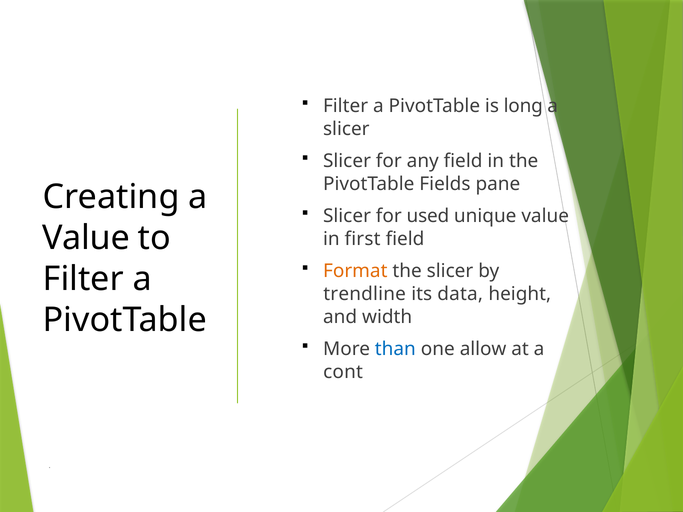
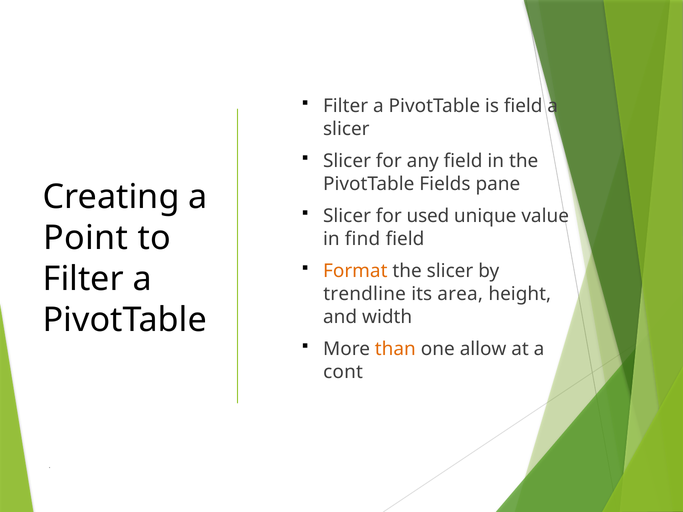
is long: long -> field
Value at (86, 238): Value -> Point
first: first -> find
data: data -> area
than colour: blue -> orange
